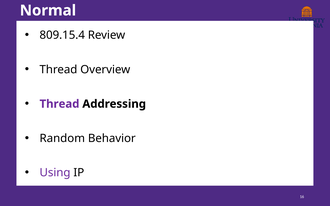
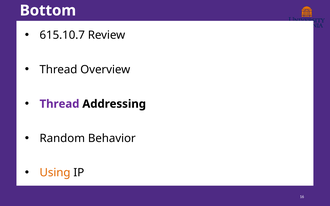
Normal: Normal -> Bottom
809.15.4: 809.15.4 -> 615.10.7
Using colour: purple -> orange
